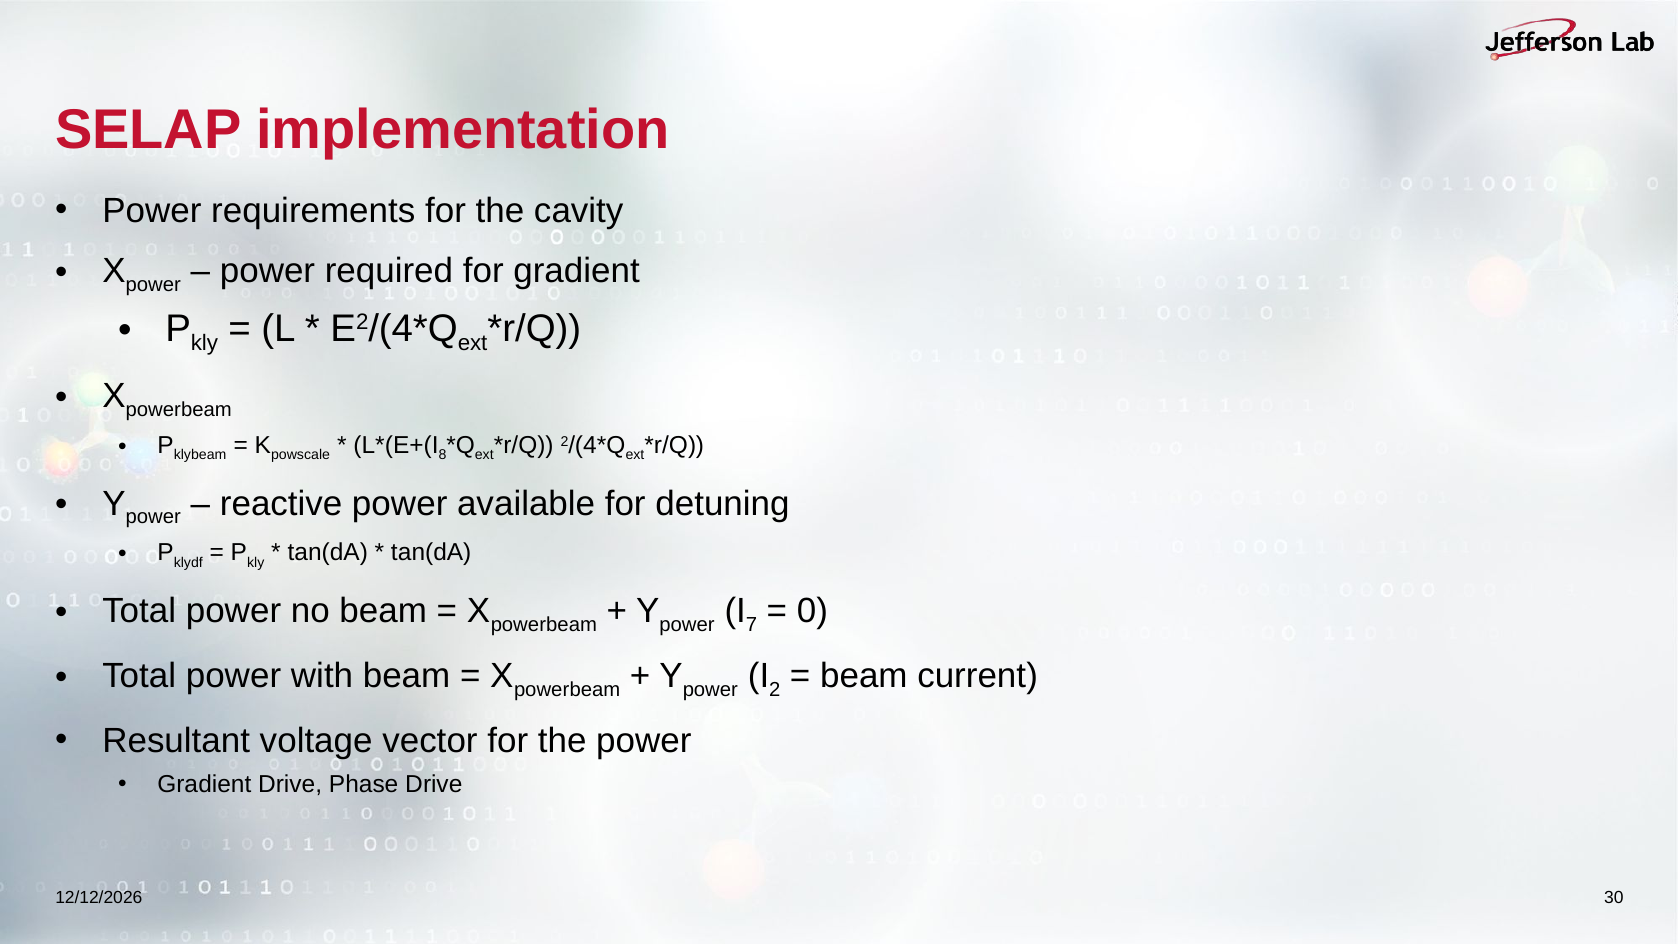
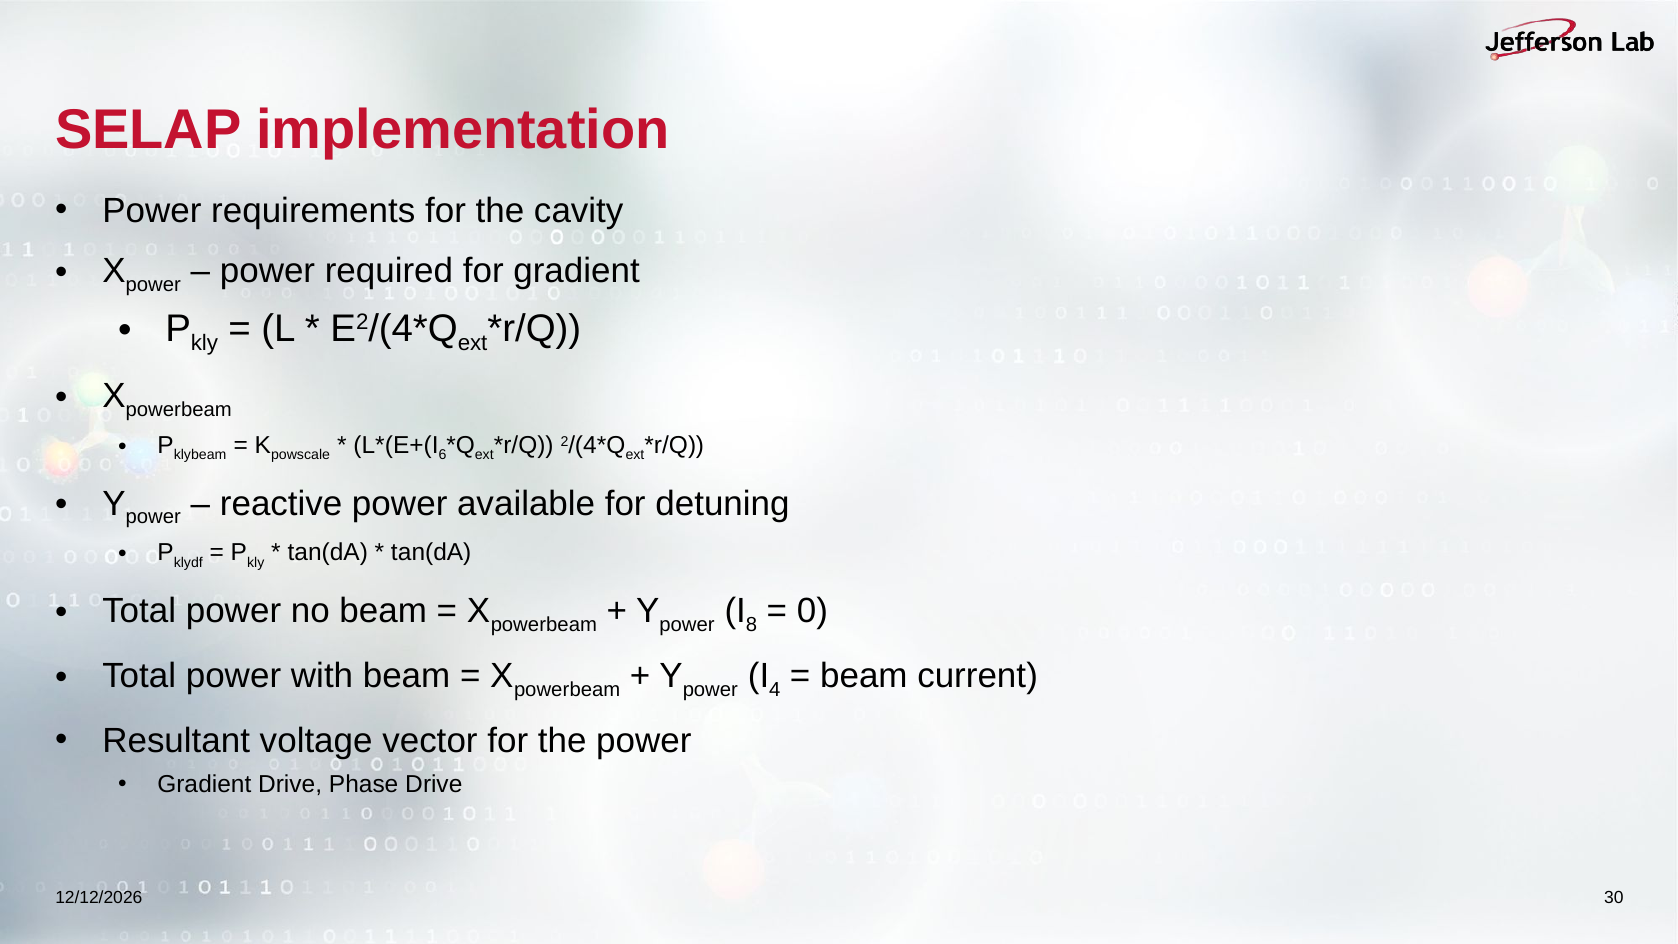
8: 8 -> 6
7: 7 -> 8
2: 2 -> 4
